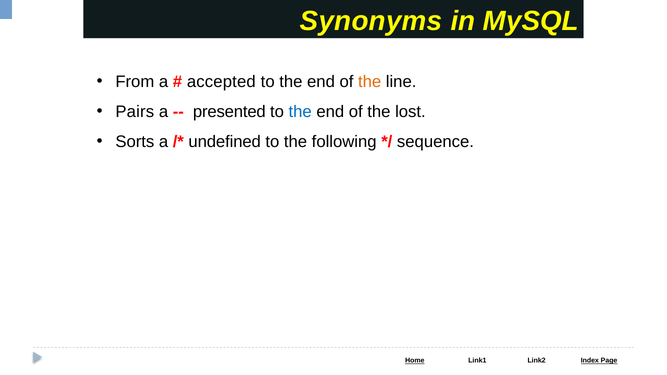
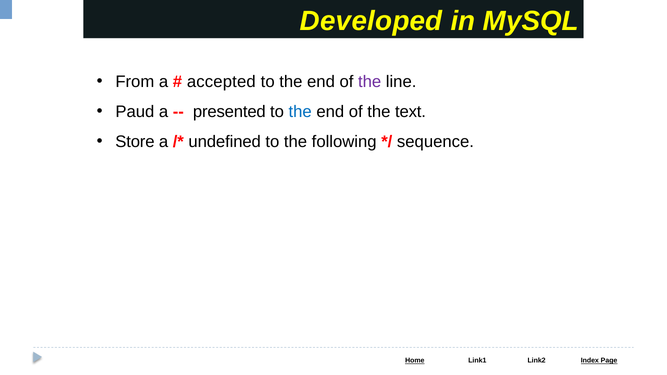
Synonyms: Synonyms -> Developed
the at (370, 82) colour: orange -> purple
Pairs: Pairs -> Paud
lost: lost -> text
Sorts: Sorts -> Store
